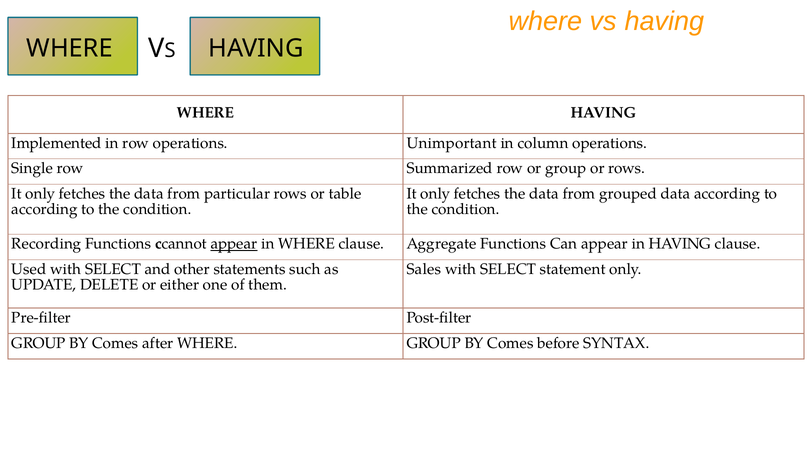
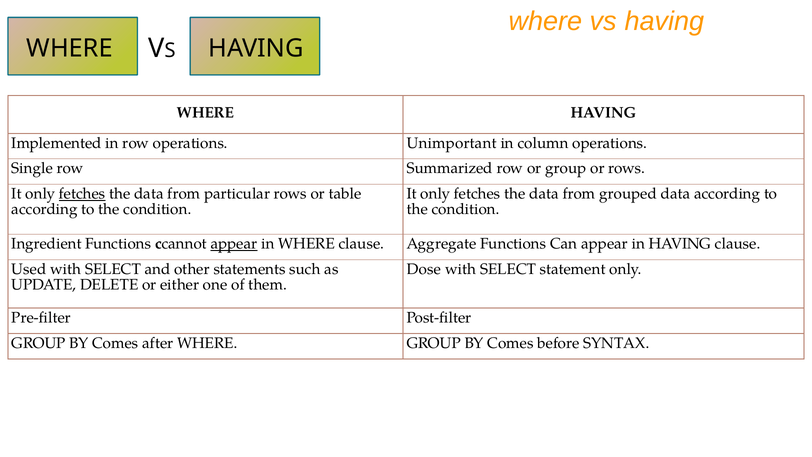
fetches at (82, 194) underline: none -> present
Recording: Recording -> Ingredient
Sales: Sales -> Dose
